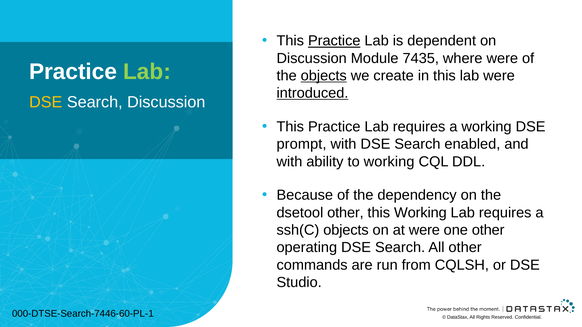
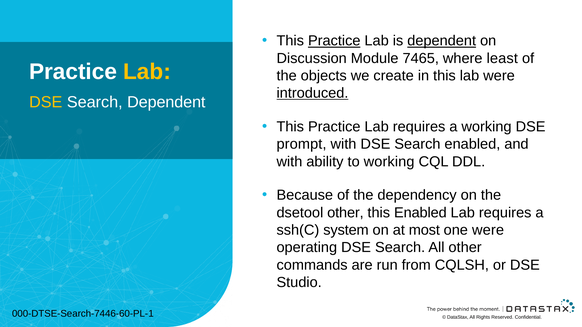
dependent at (442, 41) underline: none -> present
7435: 7435 -> 7465
where were: were -> least
Lab at (147, 72) colour: light green -> yellow
objects at (324, 76) underline: present -> none
Search Discussion: Discussion -> Dependent
this Working: Working -> Enabled
ssh(C objects: objects -> system
at were: were -> most
one other: other -> were
